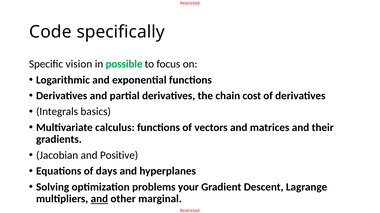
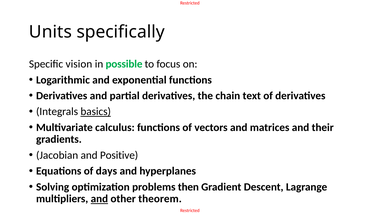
Code: Code -> Units
cost: cost -> text
basics underline: none -> present
your: your -> then
marginal: marginal -> theorem
